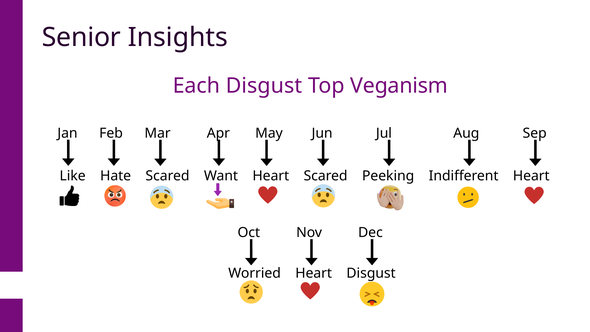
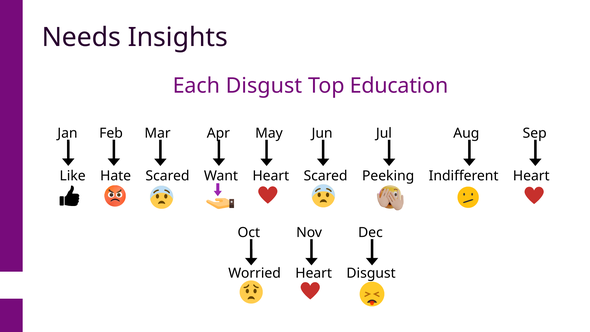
Senior: Senior -> Needs
Veganism: Veganism -> Education
